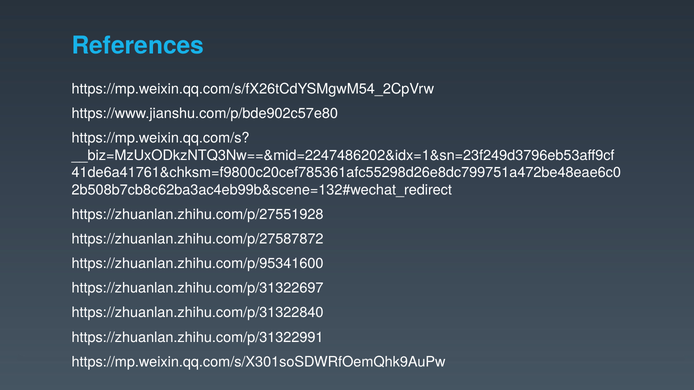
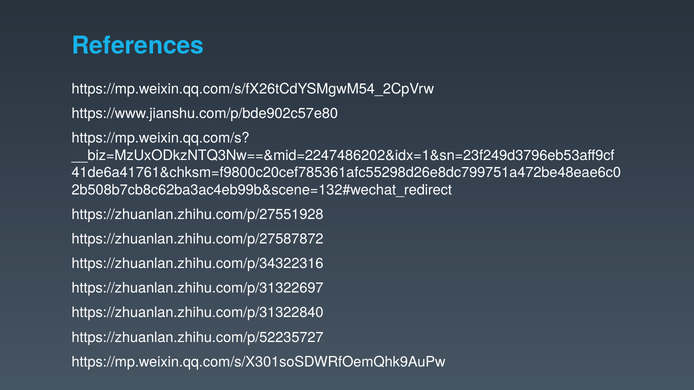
https://zhuanlan.zhihu.com/p/95341600: https://zhuanlan.zhihu.com/p/95341600 -> https://zhuanlan.zhihu.com/p/34322316
https://zhuanlan.zhihu.com/p/31322991: https://zhuanlan.zhihu.com/p/31322991 -> https://zhuanlan.zhihu.com/p/52235727
